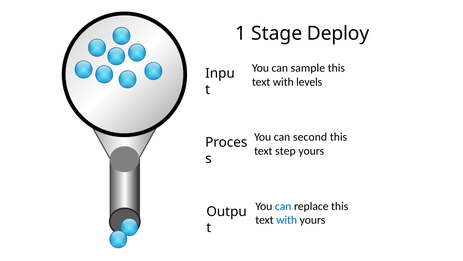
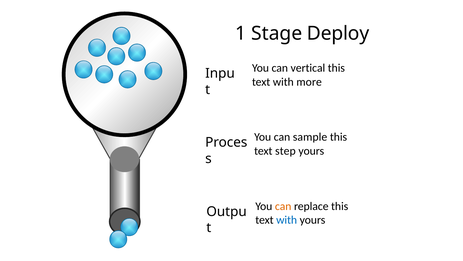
sample: sample -> vertical
levels: levels -> more
second: second -> sample
can at (283, 206) colour: blue -> orange
